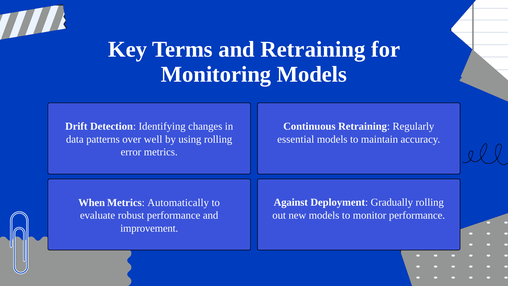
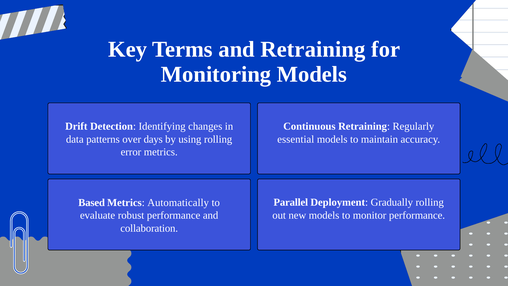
well: well -> days
When: When -> Based
Against: Against -> Parallel
improvement: improvement -> collaboration
